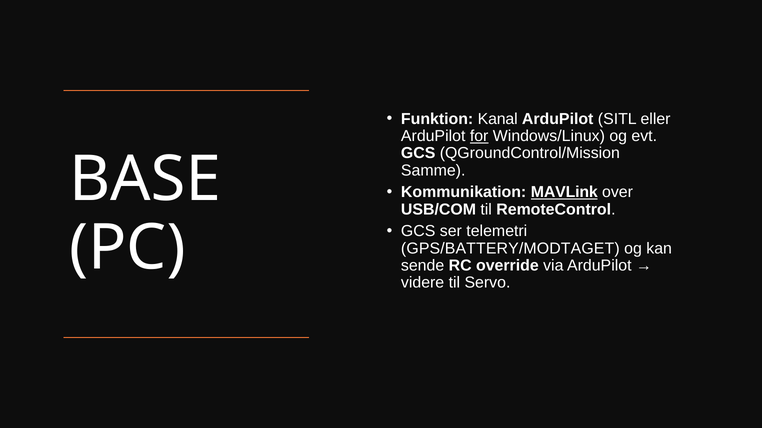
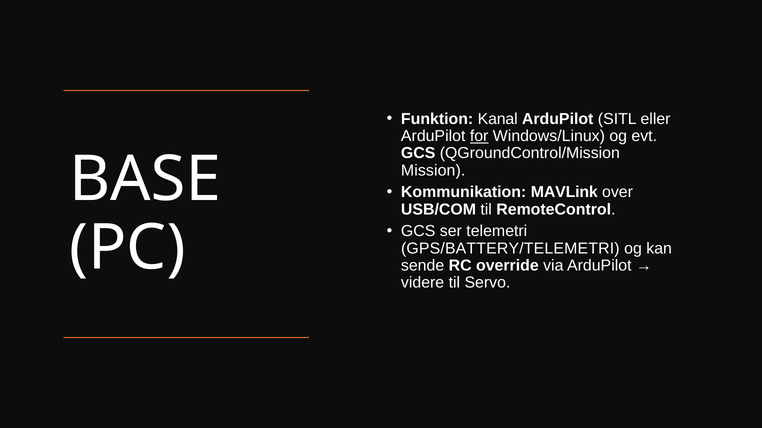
Samme: Samme -> Mission
MAVLink underline: present -> none
GPS/BATTERY/MODTAGET: GPS/BATTERY/MODTAGET -> GPS/BATTERY/TELEMETRI
